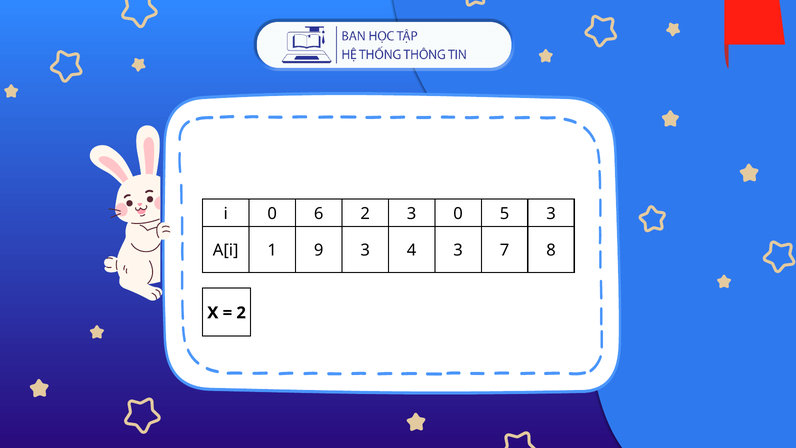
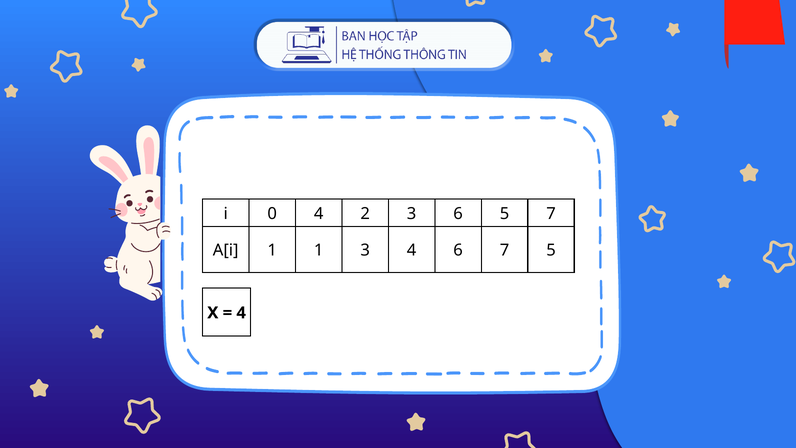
0 6: 6 -> 4
3 0: 0 -> 6
5 3: 3 -> 7
1 9: 9 -> 1
4 3: 3 -> 6
7 8: 8 -> 5
2 at (241, 313): 2 -> 4
